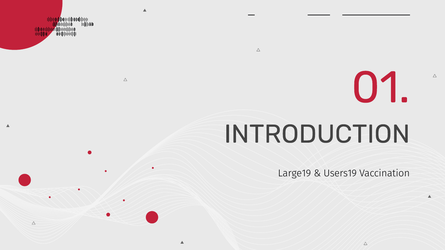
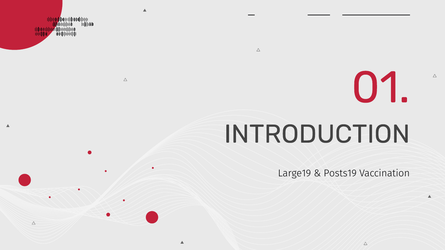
Users19: Users19 -> Posts19
